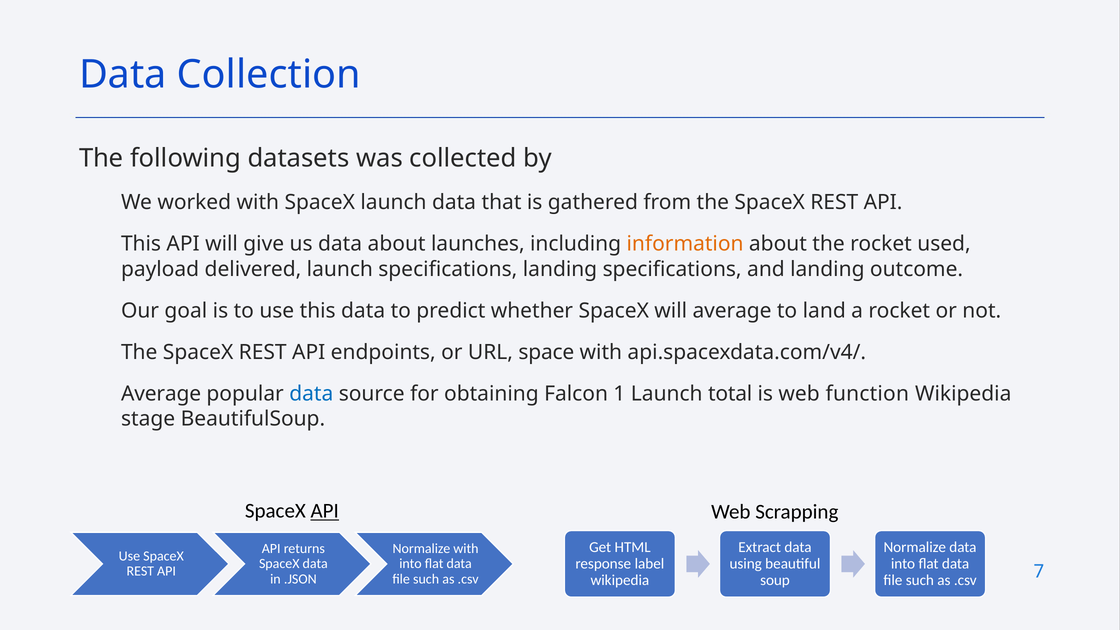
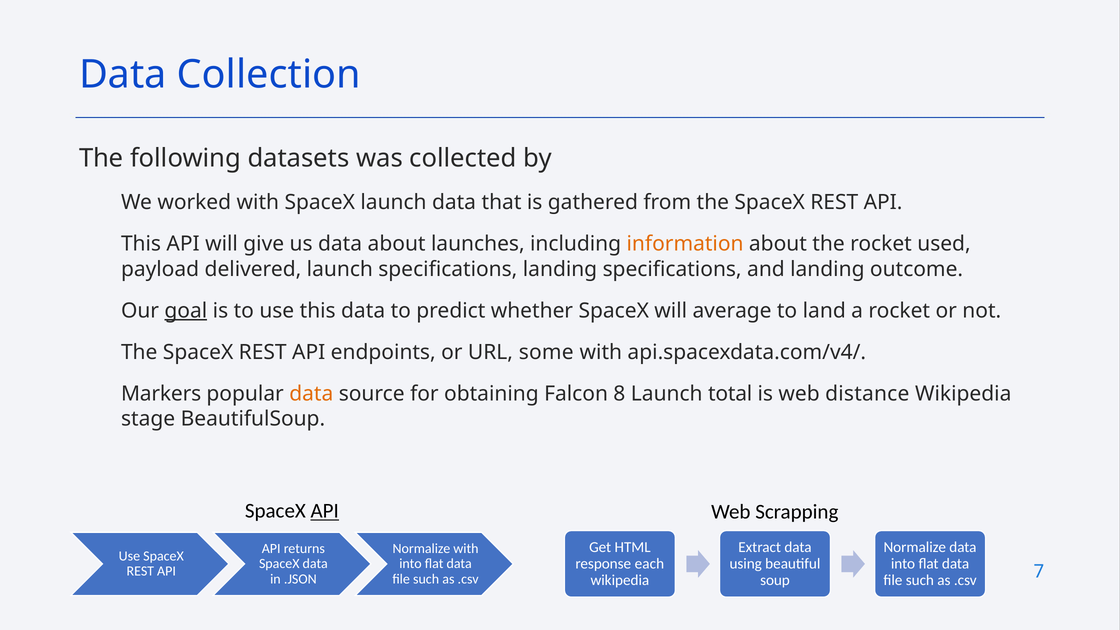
goal underline: none -> present
space: space -> some
Average at (161, 394): Average -> Markers
data at (311, 394) colour: blue -> orange
1: 1 -> 8
function: function -> distance
label: label -> each
